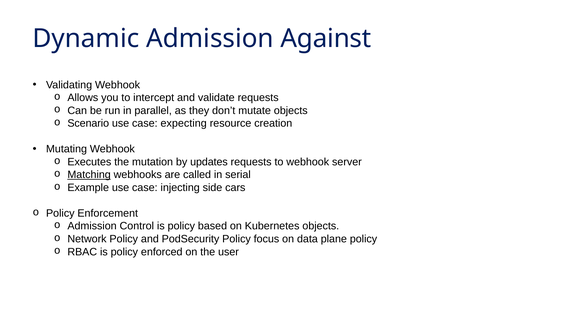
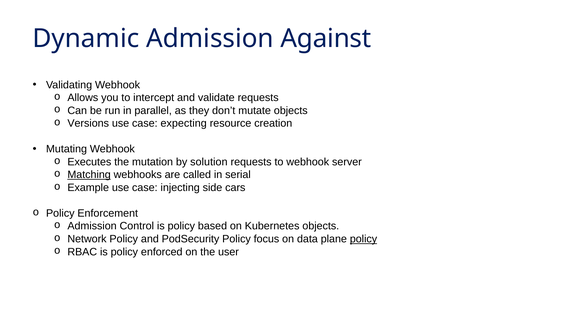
Scenario: Scenario -> Versions
updates: updates -> solution
policy at (364, 239) underline: none -> present
